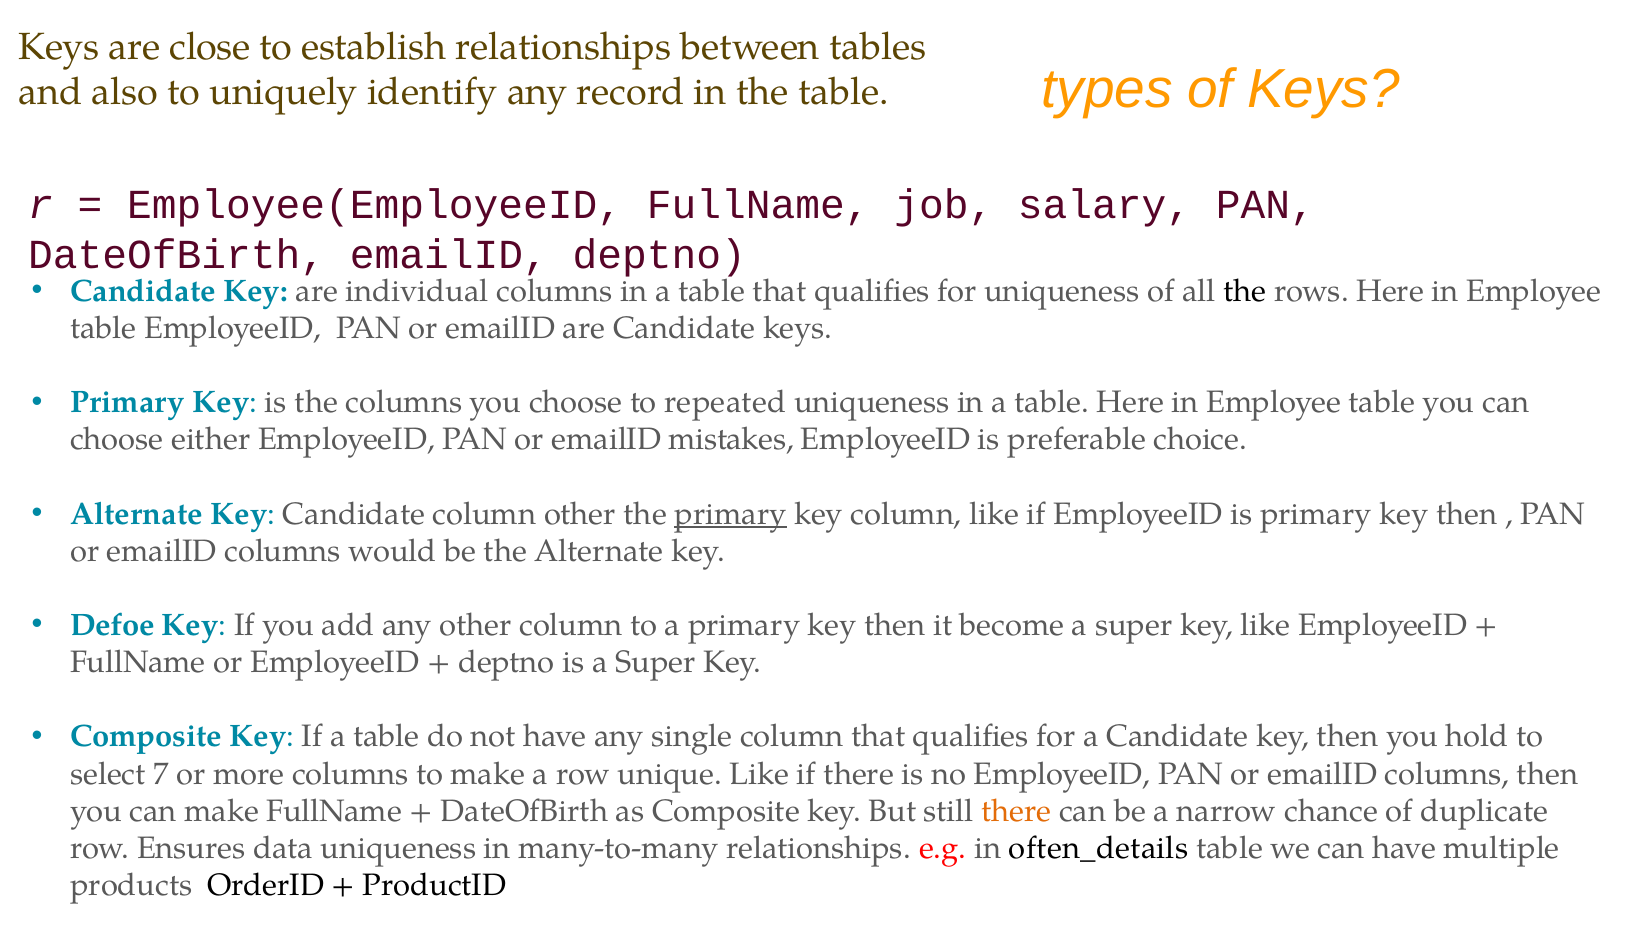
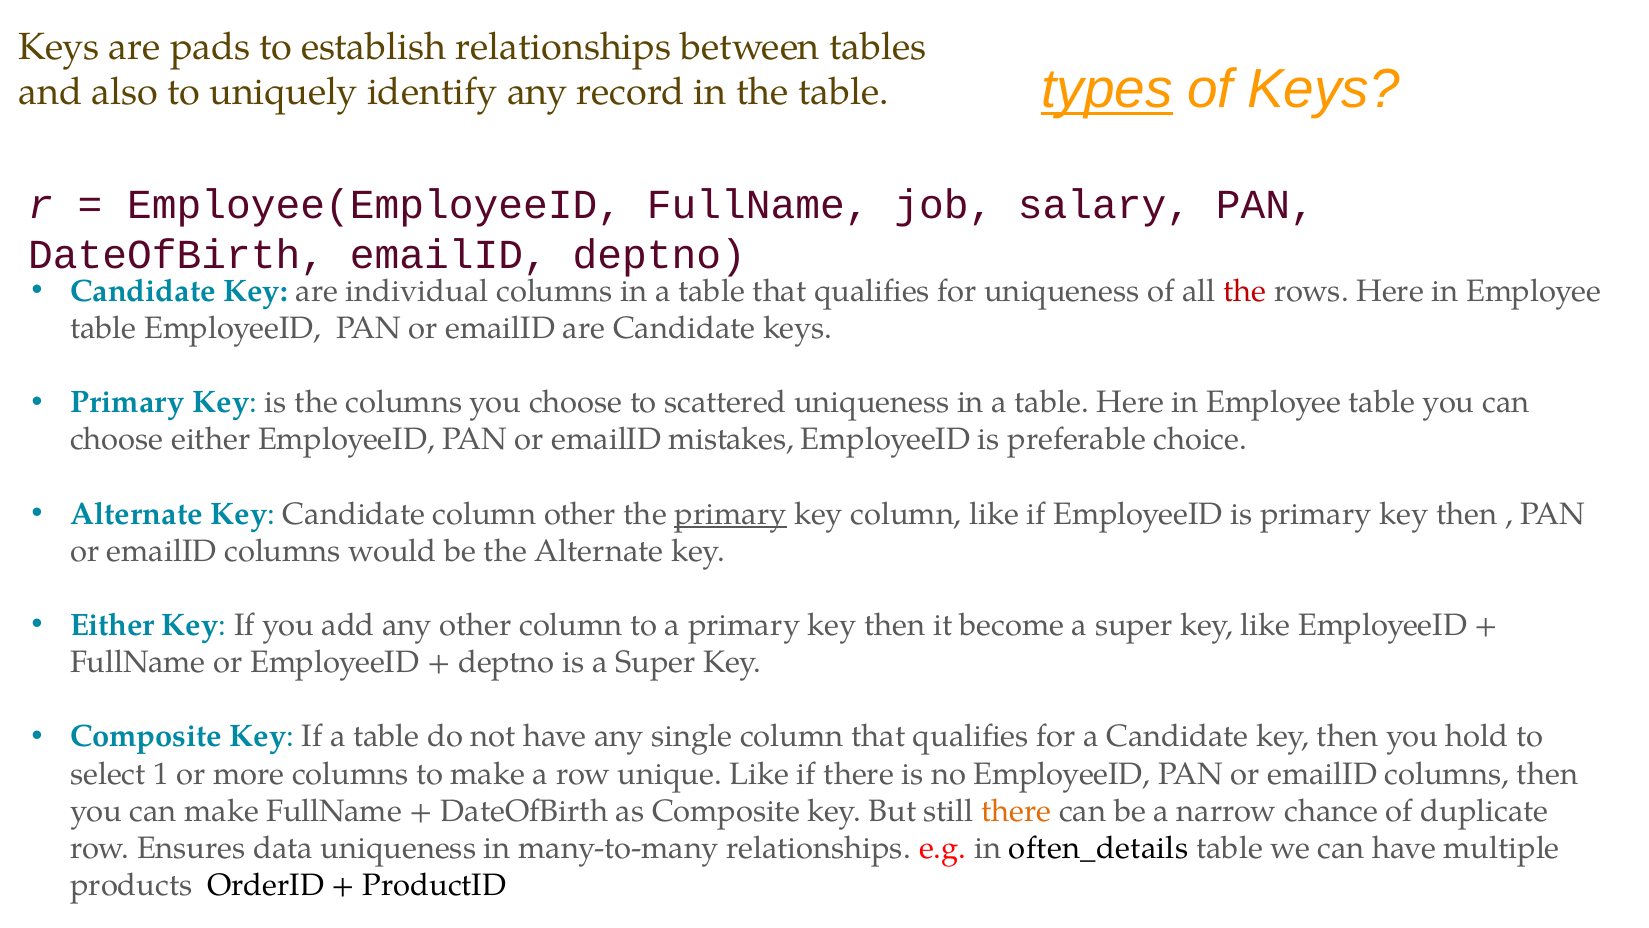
close: close -> pads
types underline: none -> present
the at (1245, 291) colour: black -> red
repeated: repeated -> scattered
Defoe at (112, 625): Defoe -> Either
7: 7 -> 1
